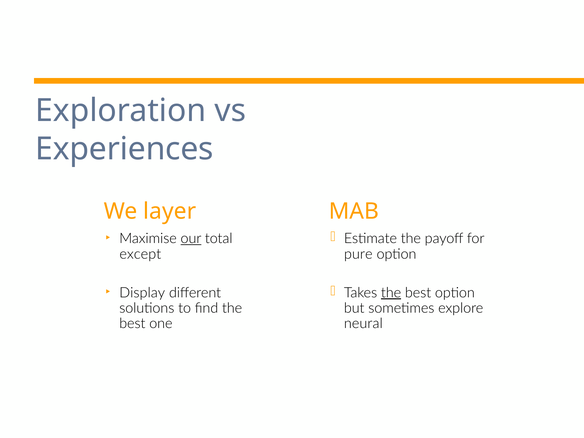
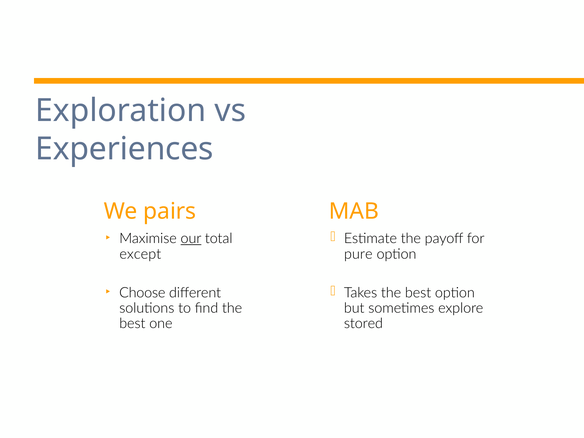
layer: layer -> pairs
the at (391, 293) underline: present -> none
Display: Display -> Choose
neural: neural -> stored
